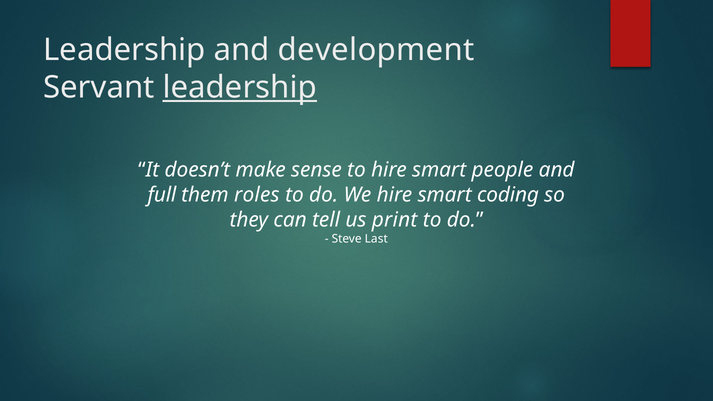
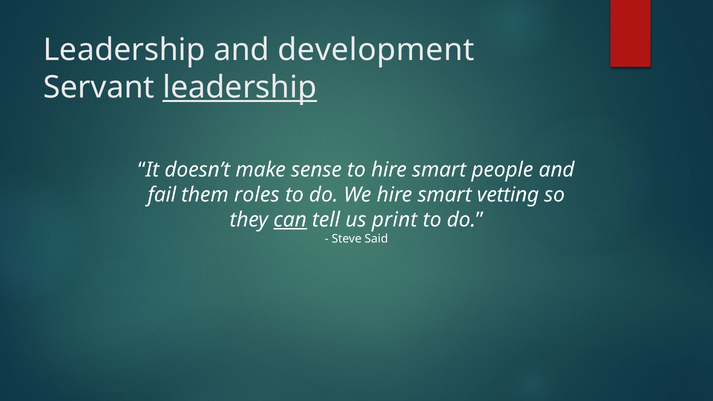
full: full -> fail
coding: coding -> vetting
can underline: none -> present
Last: Last -> Said
